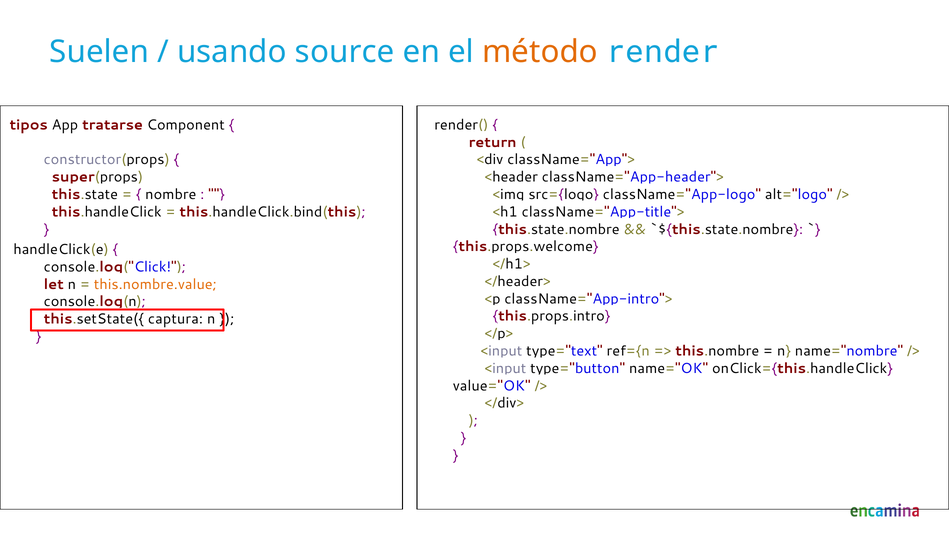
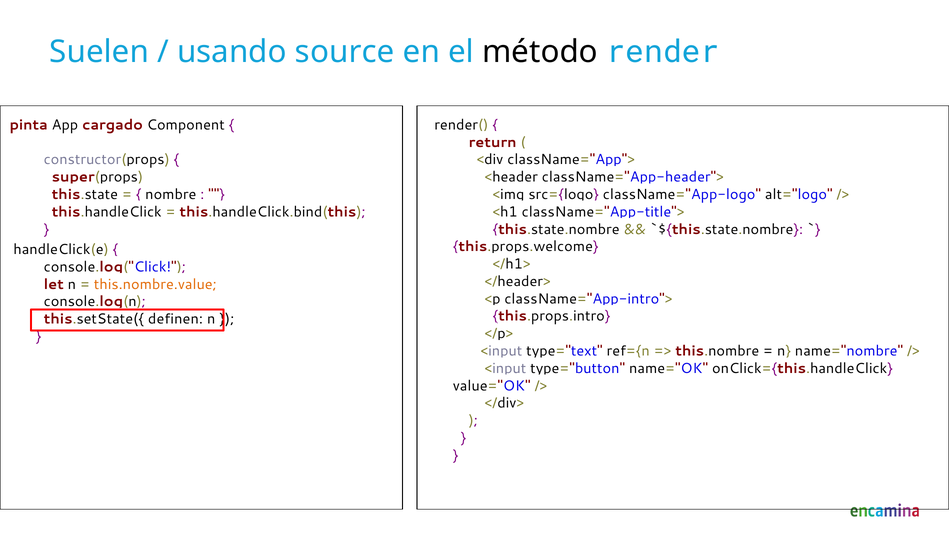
método colour: orange -> black
tipos: tipos -> pinta
tratarse: tratarse -> cargado
captura: captura -> definen
